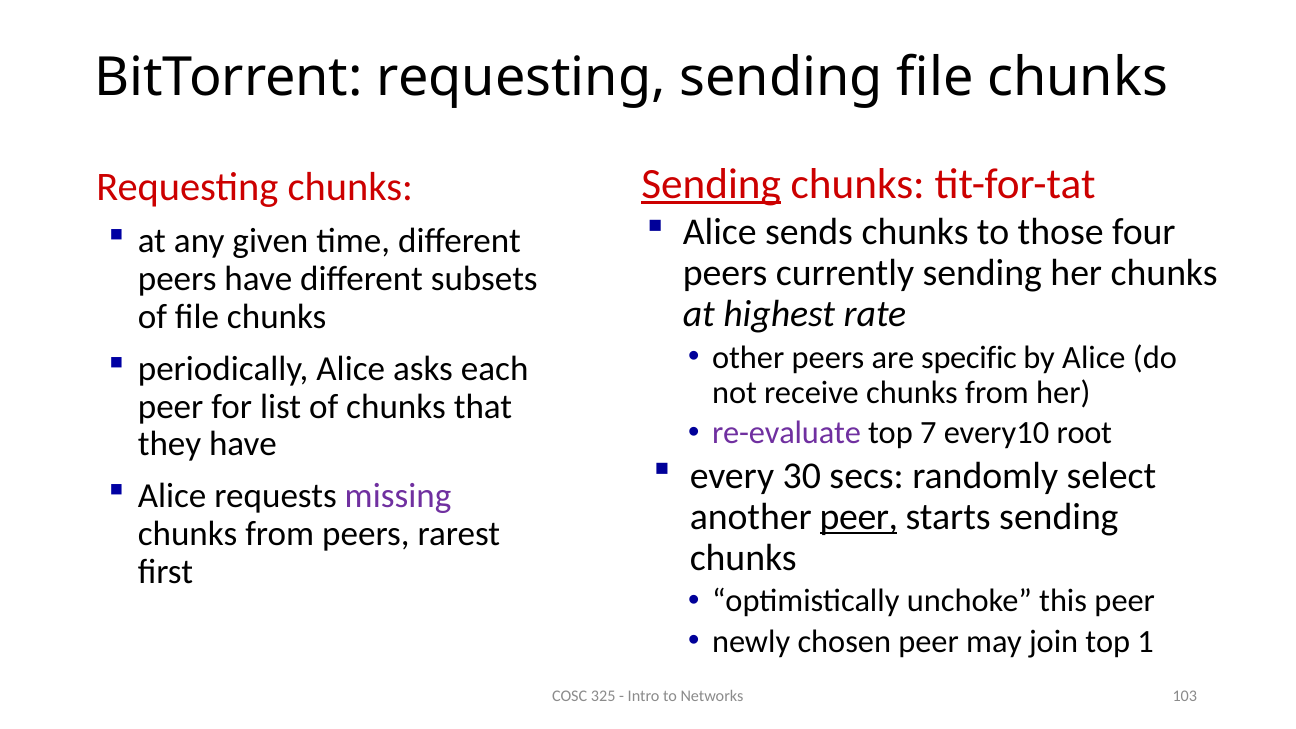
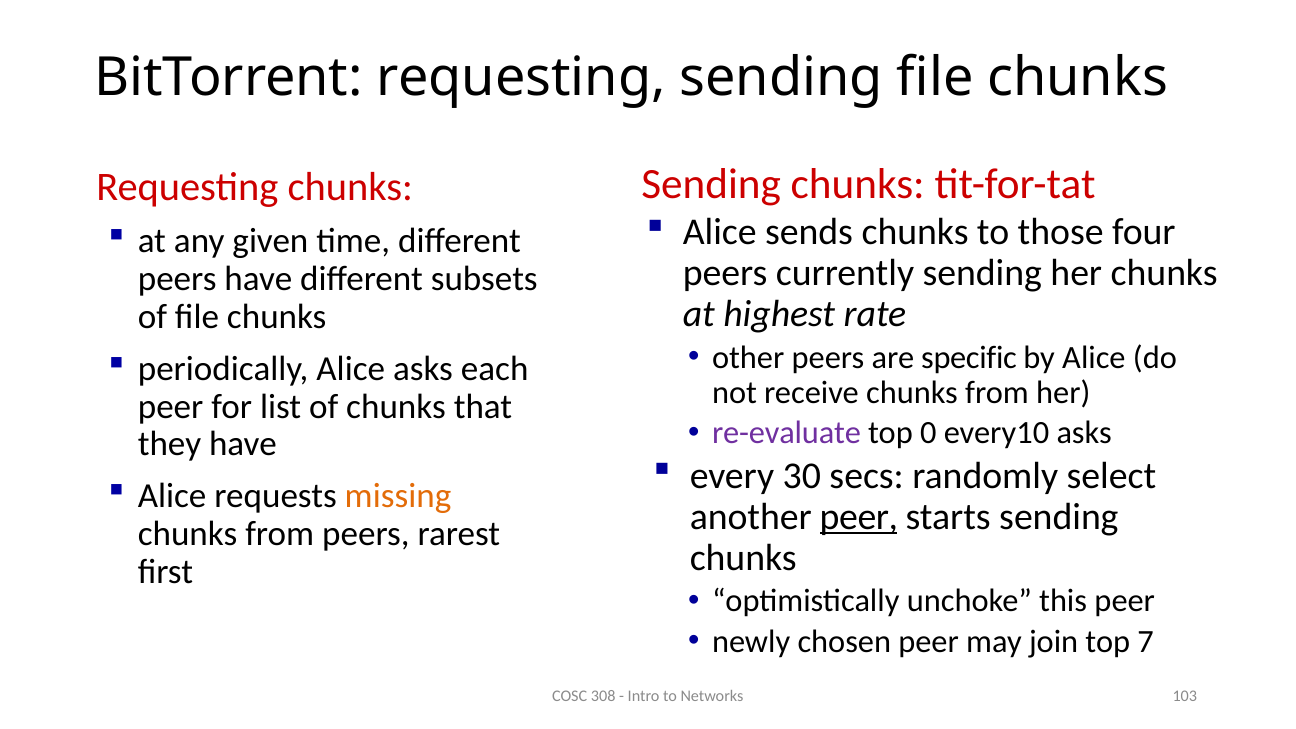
Sending at (711, 184) underline: present -> none
7: 7 -> 0
every10 root: root -> asks
missing colour: purple -> orange
1: 1 -> 7
325: 325 -> 308
